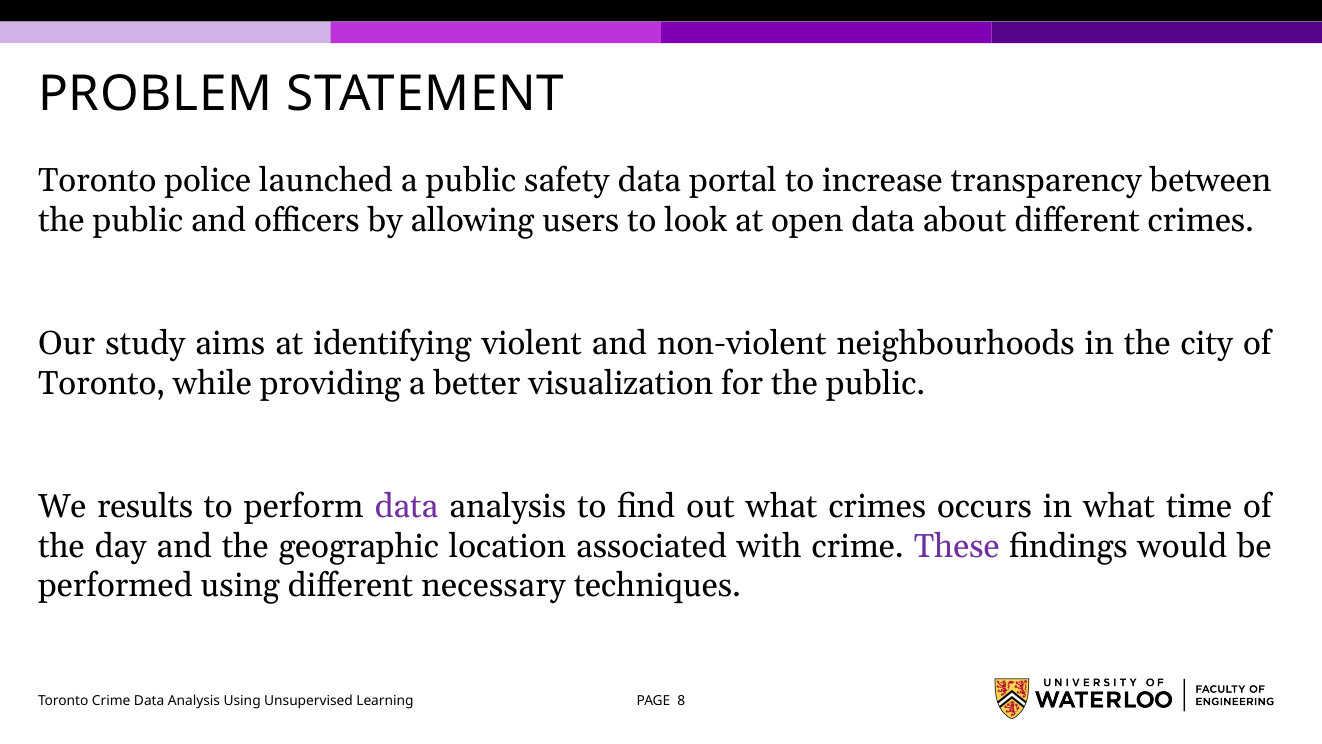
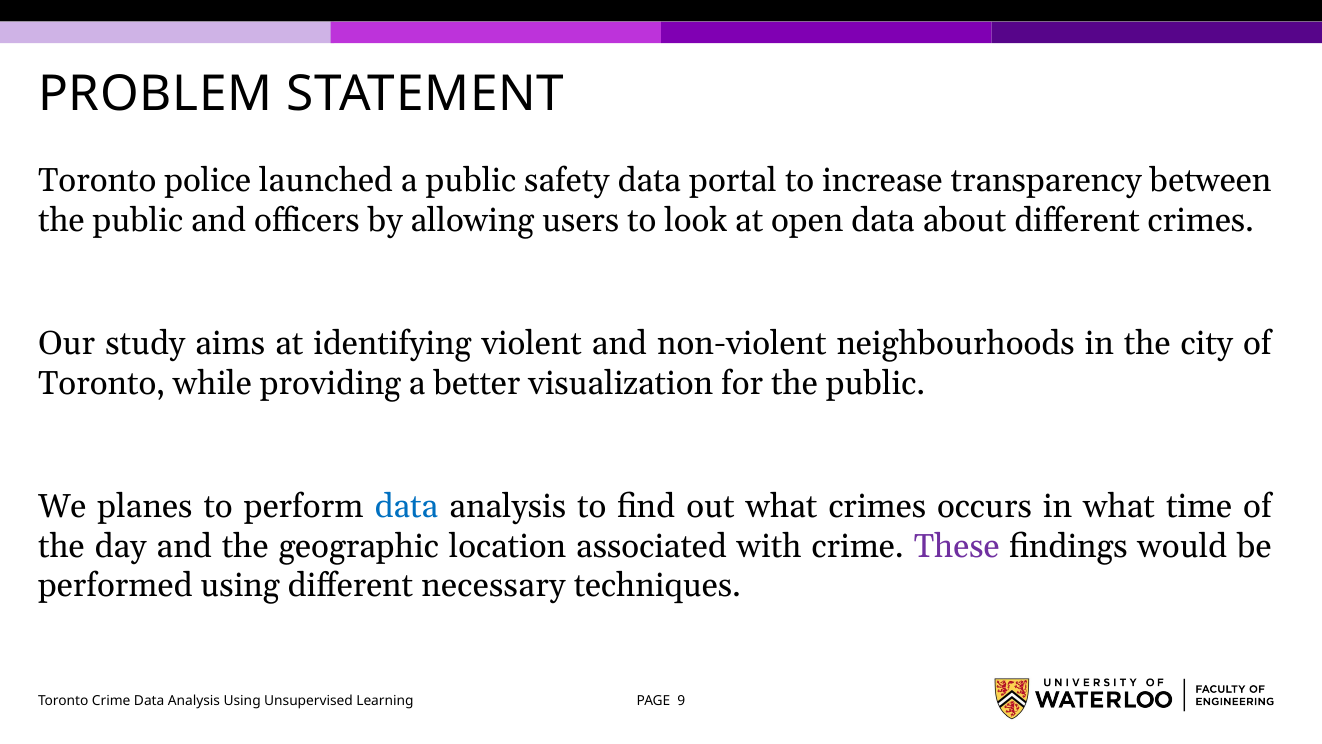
results: results -> planes
data at (406, 506) colour: purple -> blue
8: 8 -> 9
